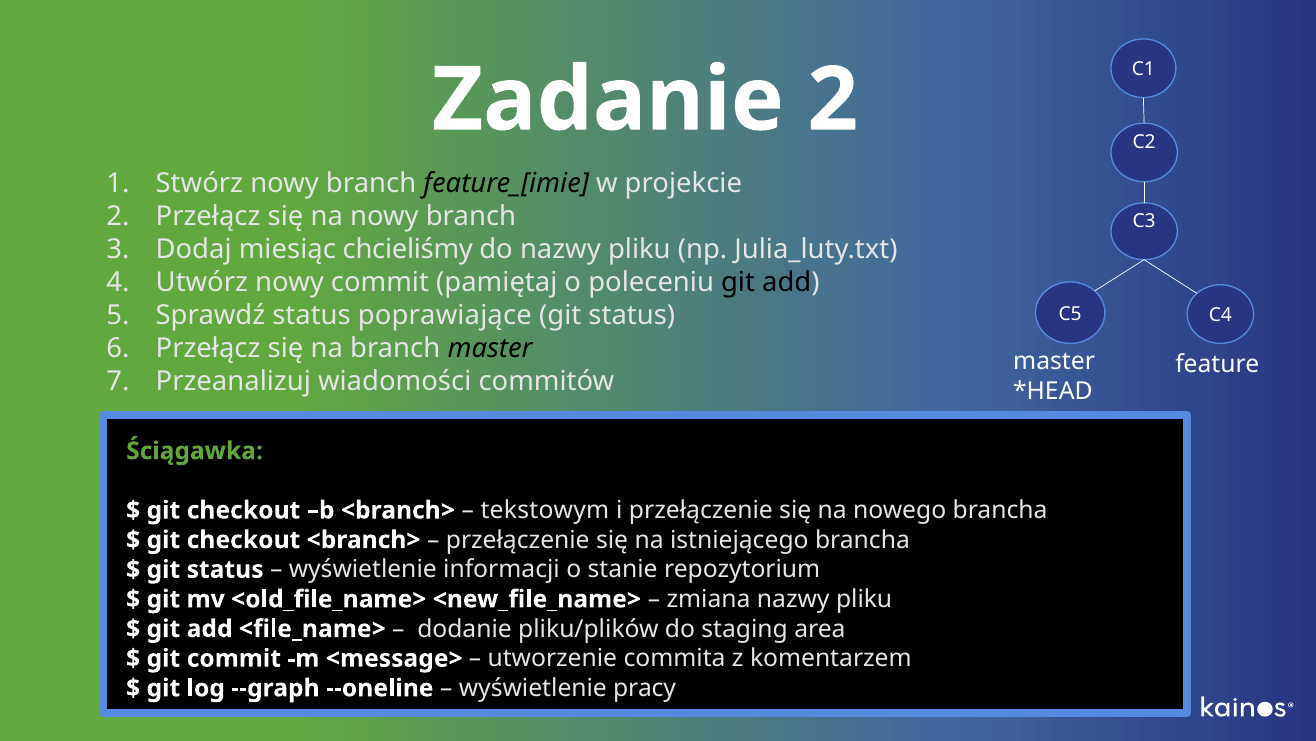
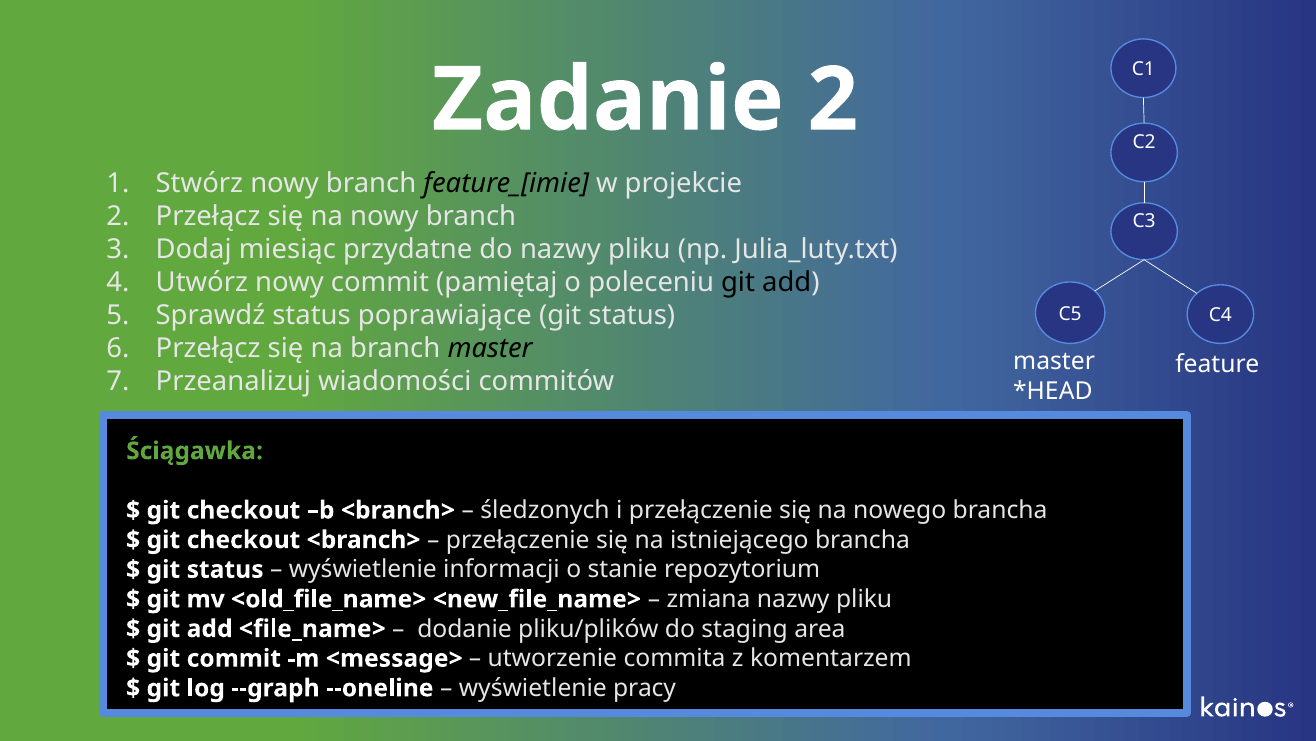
chcieliśmy: chcieliśmy -> przydatne
tekstowym: tekstowym -> śledzonych
